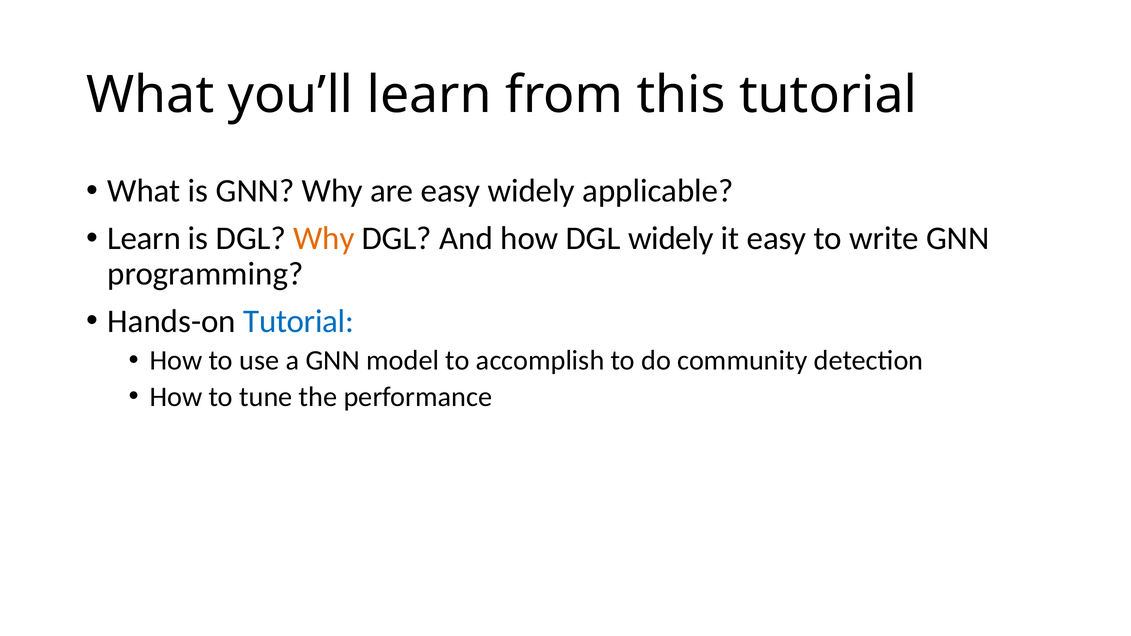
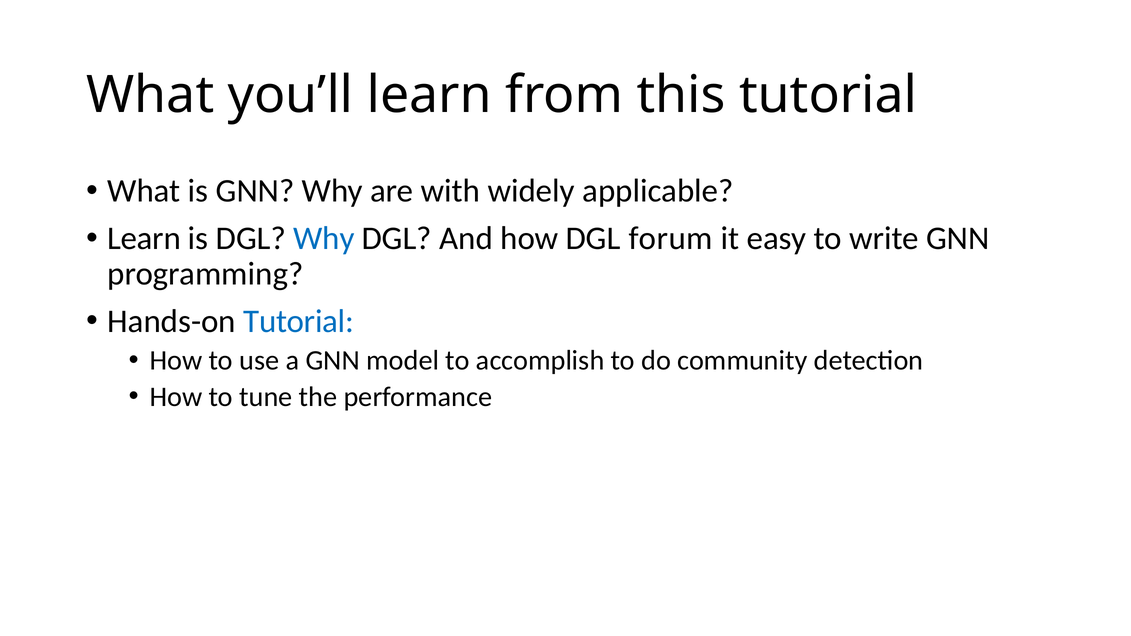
are easy: easy -> with
Why at (324, 239) colour: orange -> blue
DGL widely: widely -> forum
